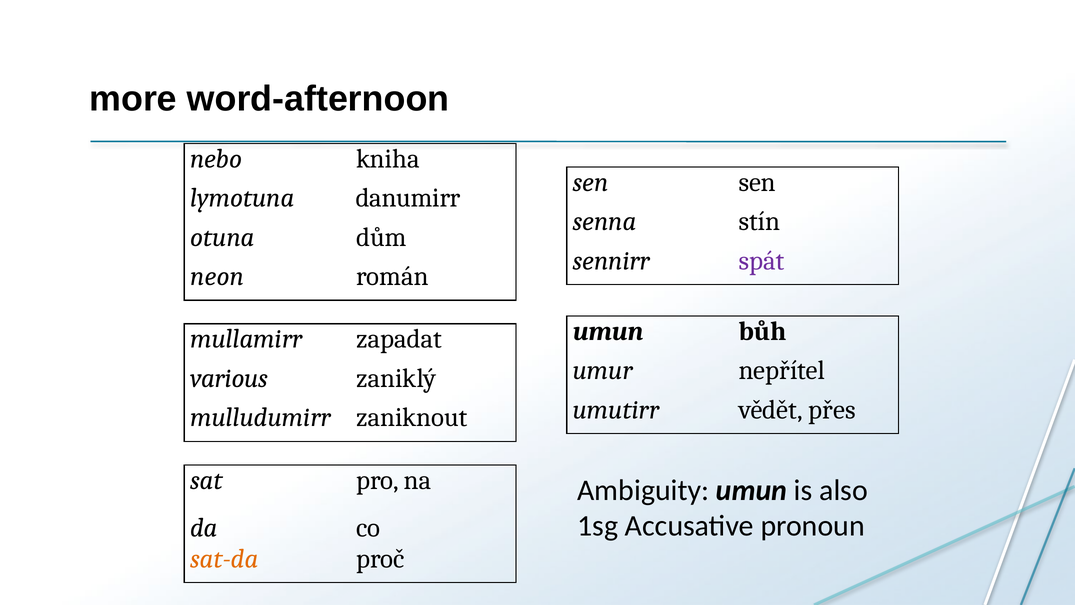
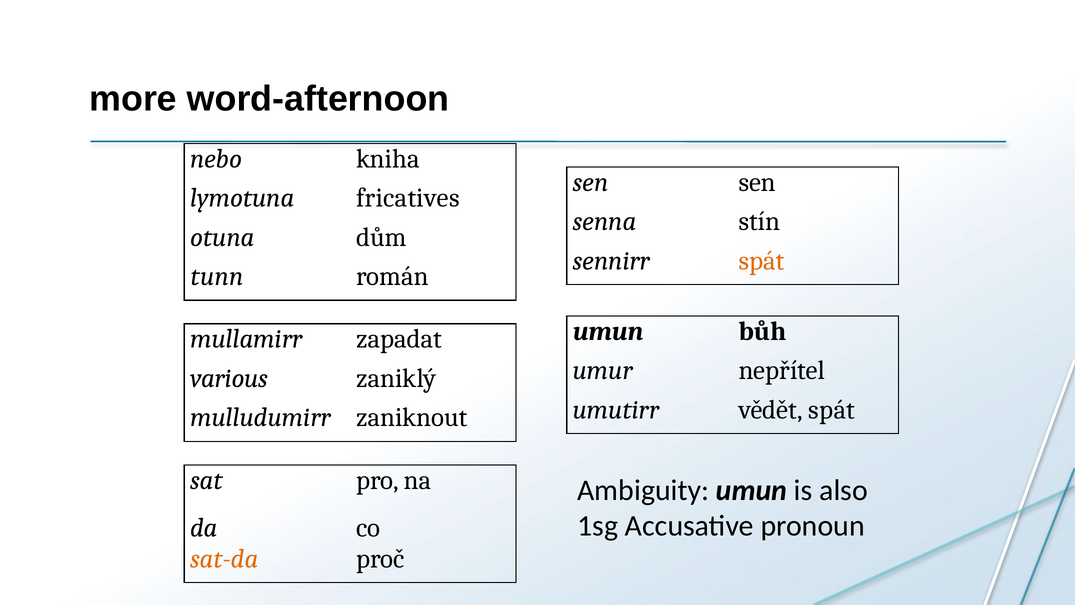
danumirr: danumirr -> fricatives
spát at (762, 261) colour: purple -> orange
neon: neon -> tunn
vědět přes: přes -> spát
